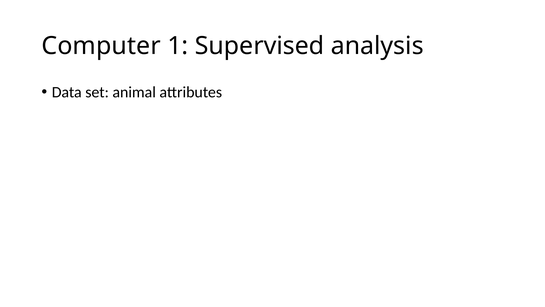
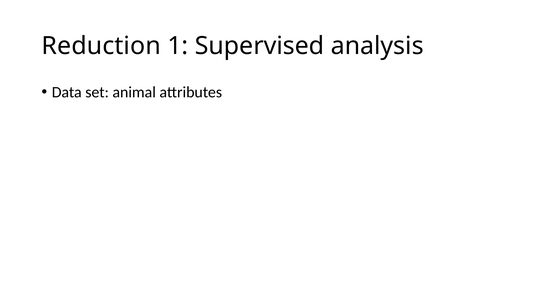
Computer: Computer -> Reduction
